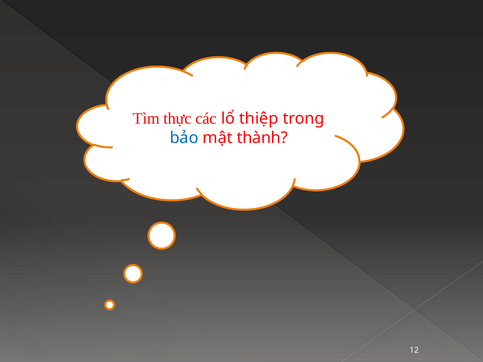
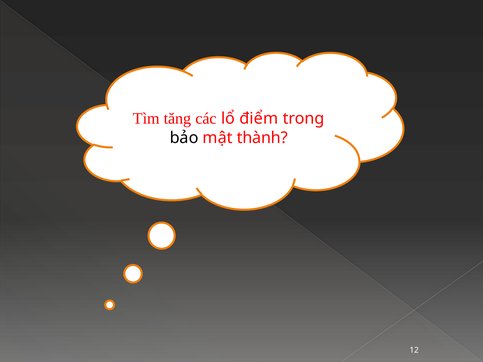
thực: thực -> tăng
thiệp: thiệp -> điểm
bảo colour: blue -> black
